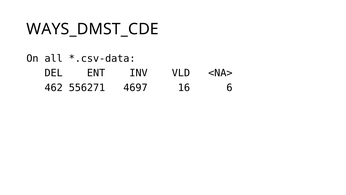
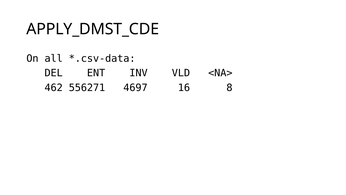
WAYS_DMST_CDE: WAYS_DMST_CDE -> APPLY_DMST_CDE
6: 6 -> 8
